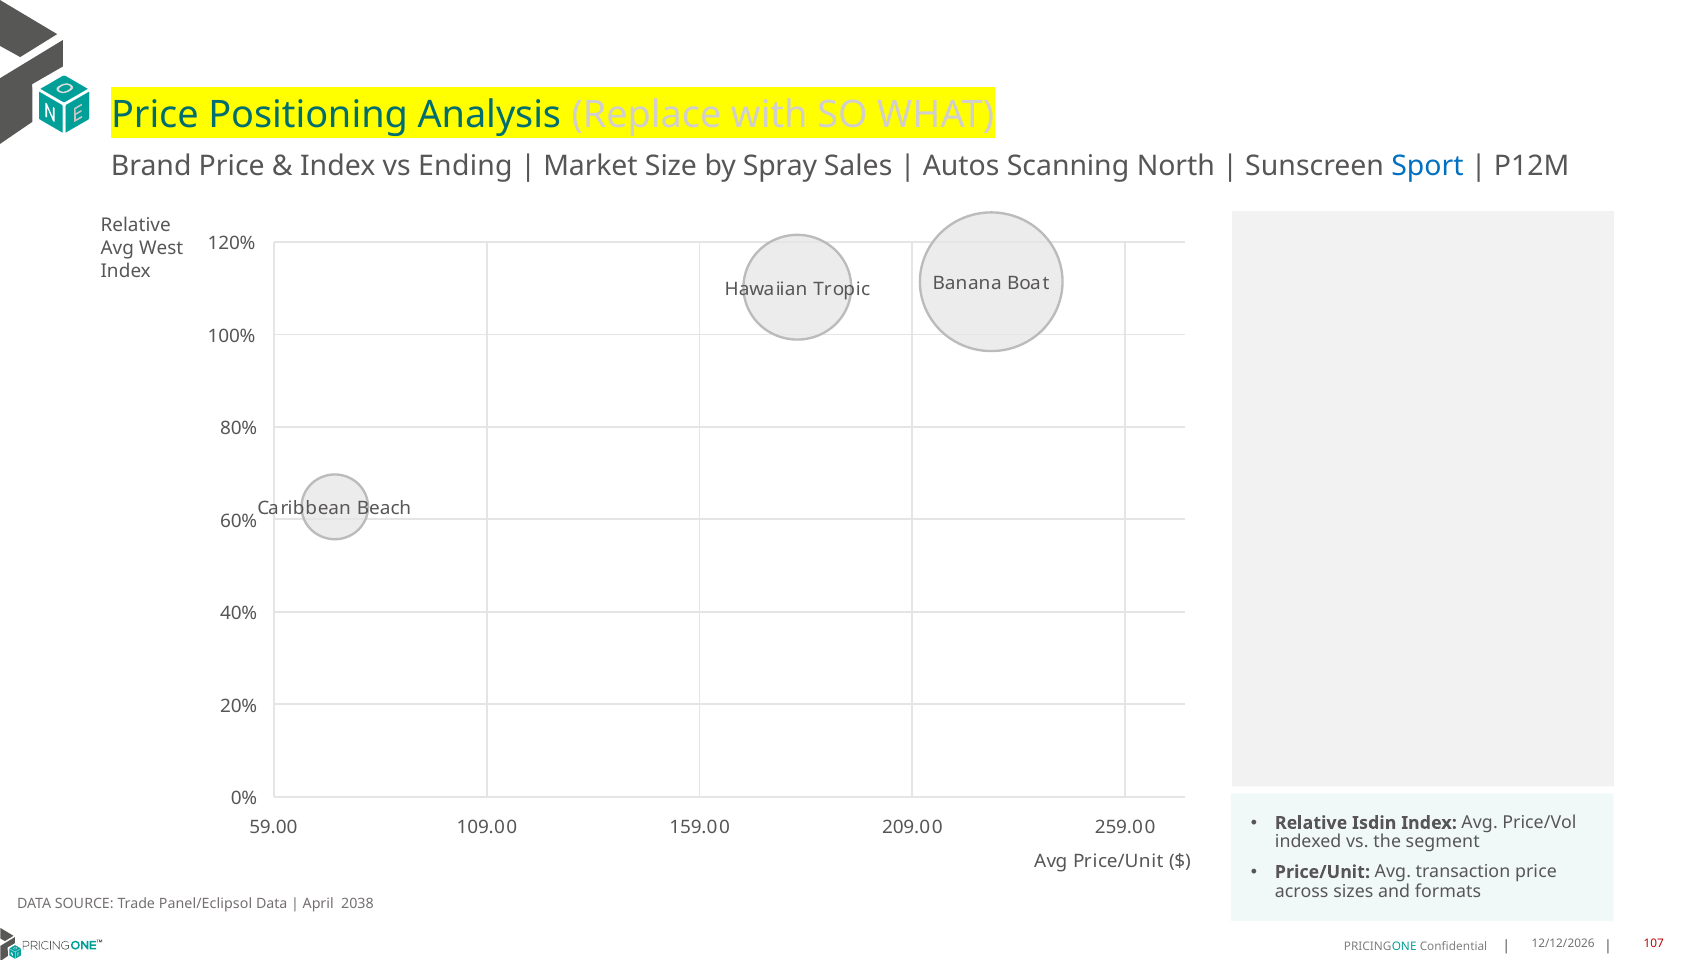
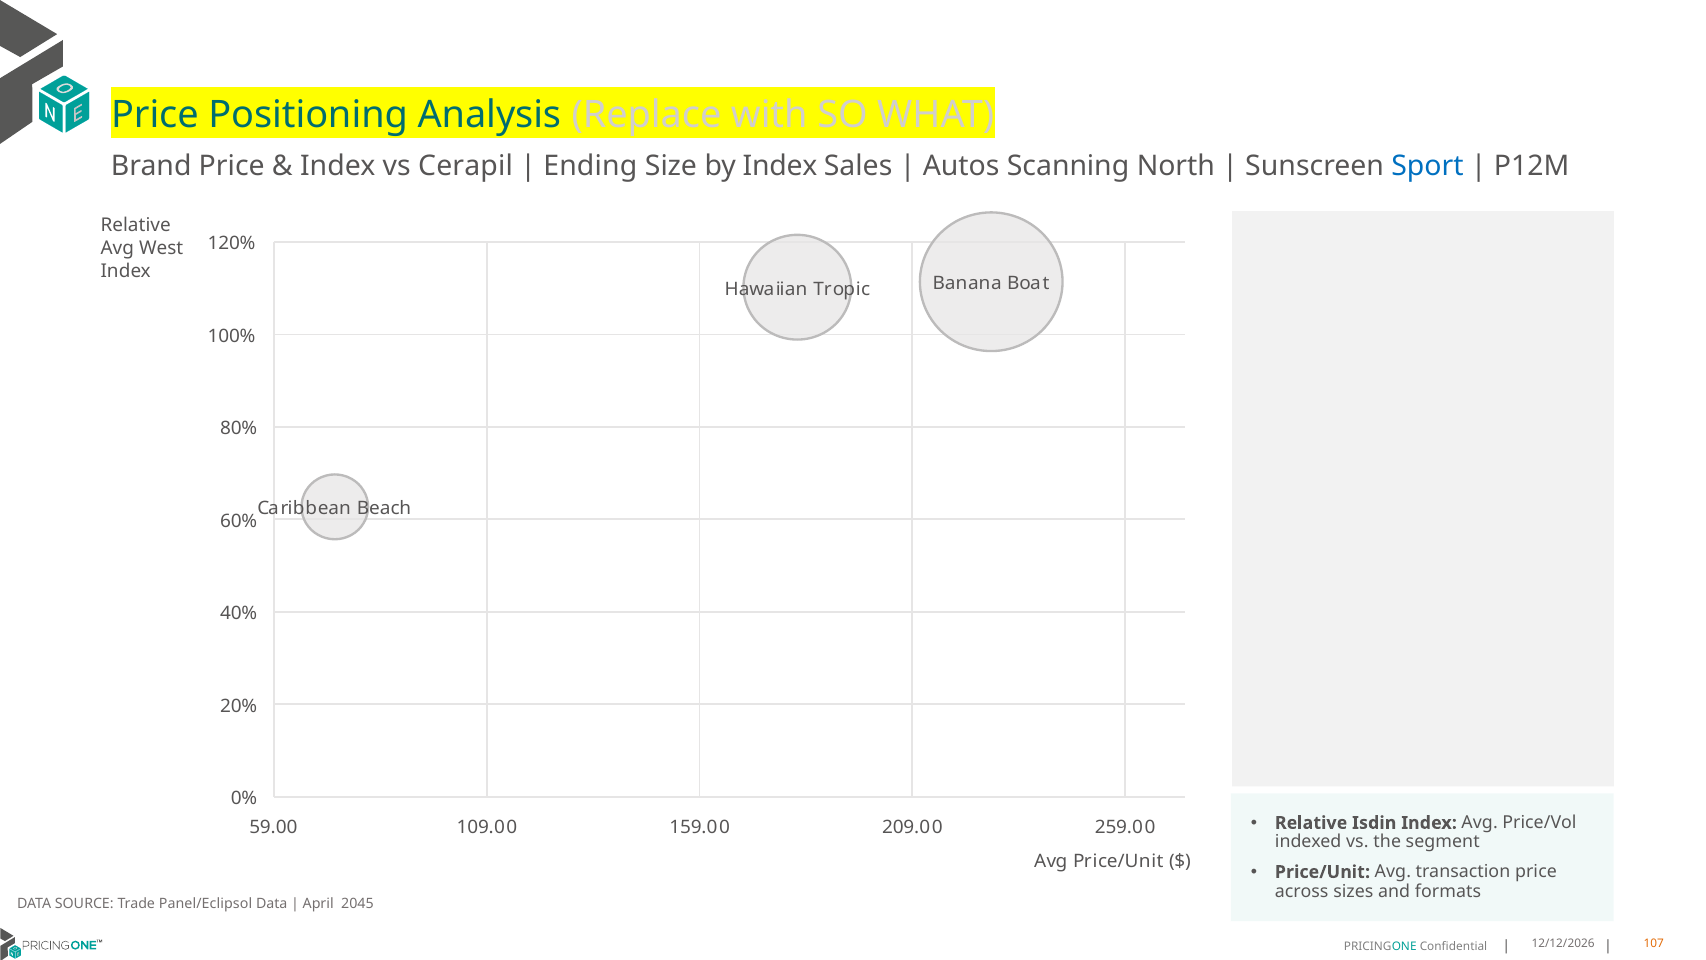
Ending: Ending -> Cerapil
Market: Market -> Ending
by Spray: Spray -> Index
2038: 2038 -> 2045
107 colour: red -> orange
